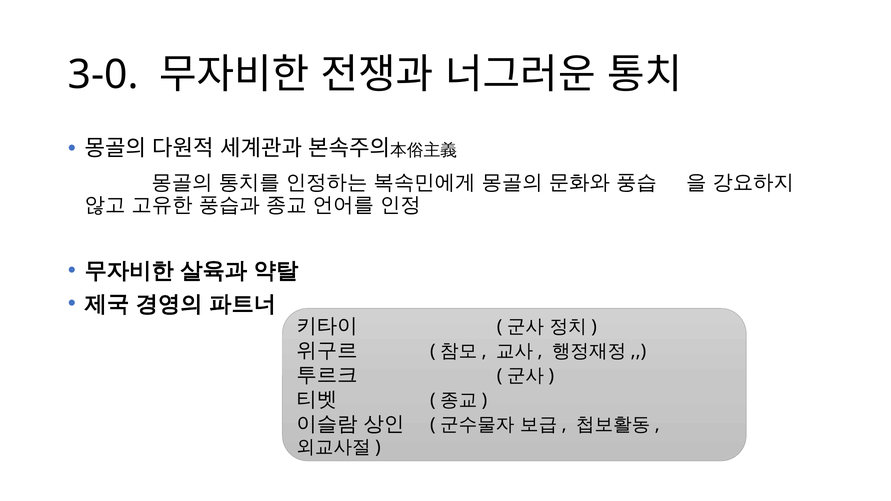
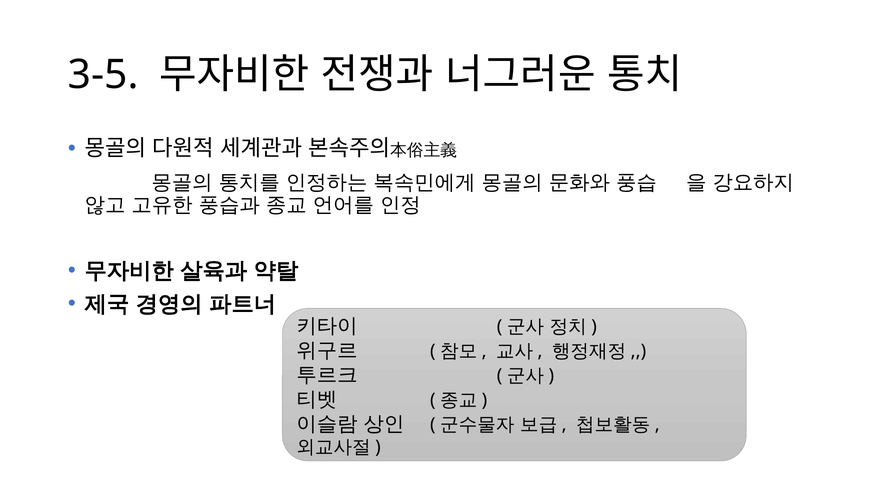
3-0: 3-0 -> 3-5
